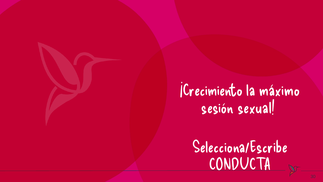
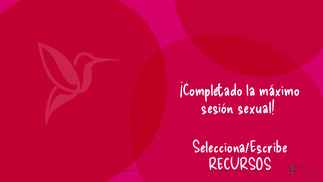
¡Crecimiento: ¡Crecimiento -> ¡Completado
CONDUCTA: CONDUCTA -> RECURSOS
